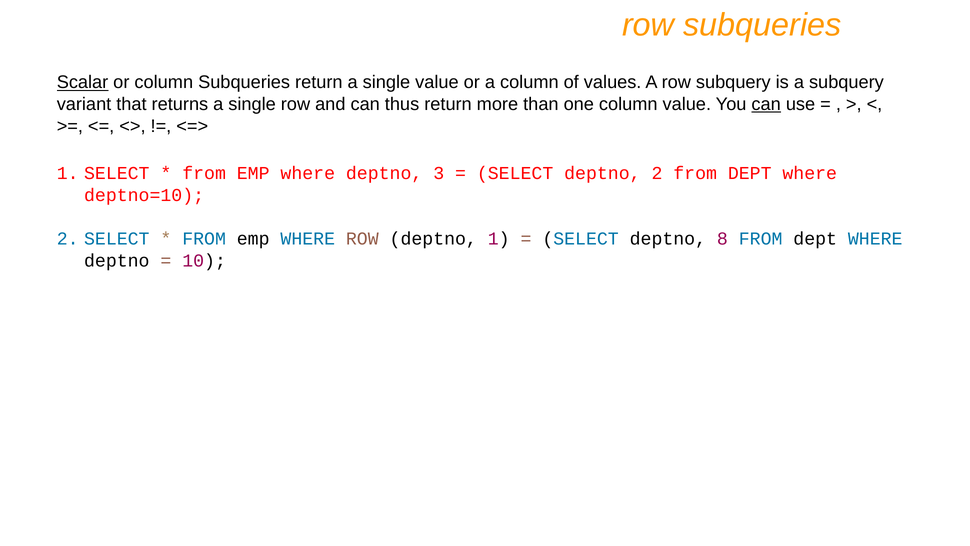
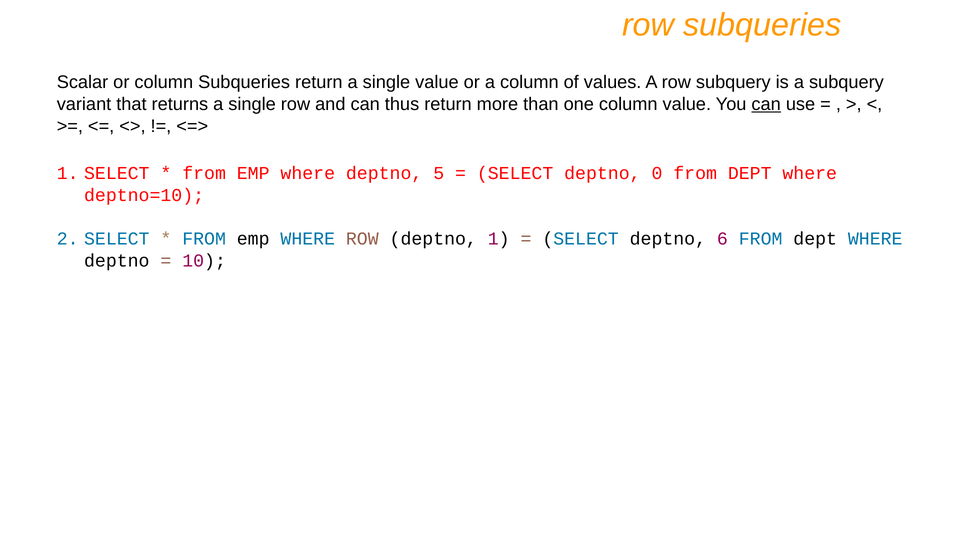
Scalar underline: present -> none
3: 3 -> 5
deptno 2: 2 -> 0
8: 8 -> 6
